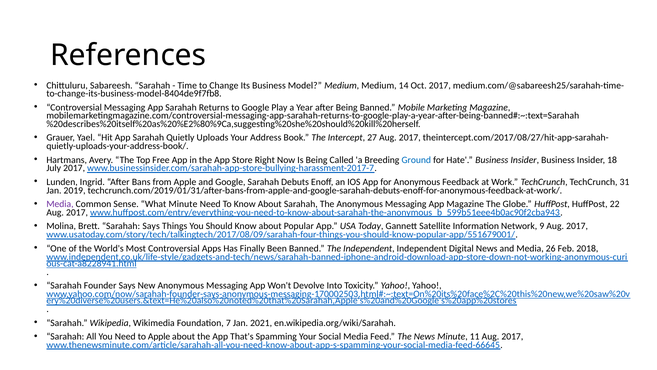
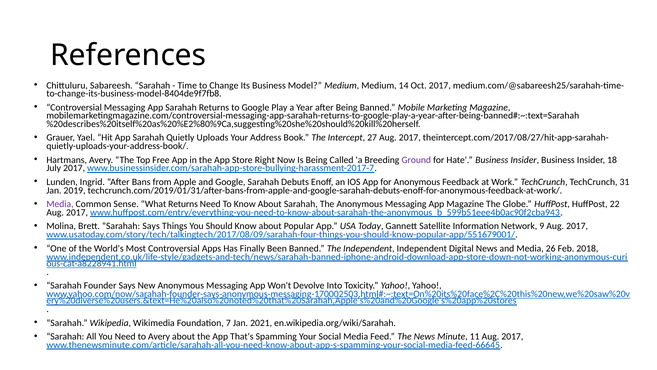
Ground colour: blue -> purple
What Minute: Minute -> Returns
to Apple: Apple -> Avery
